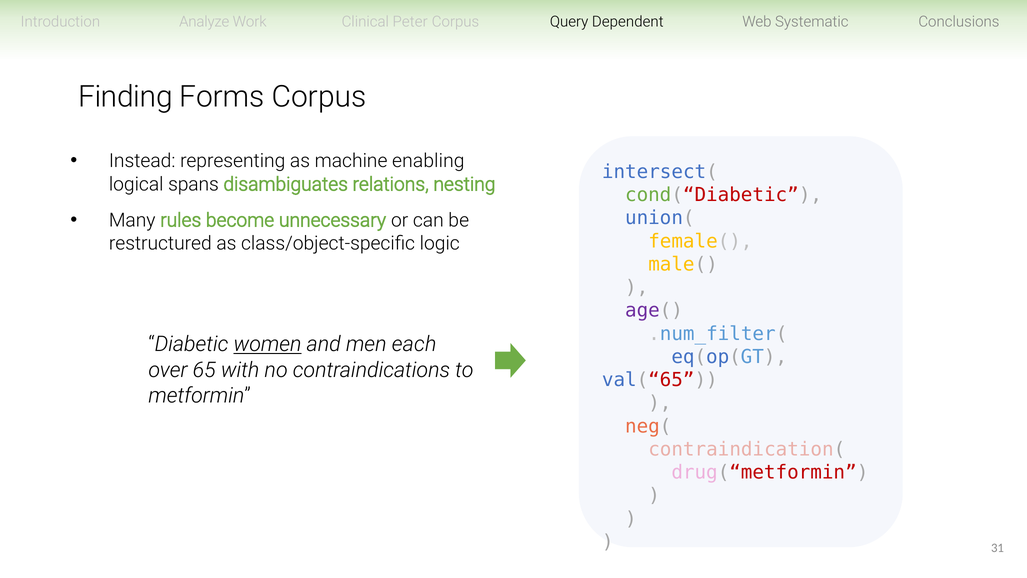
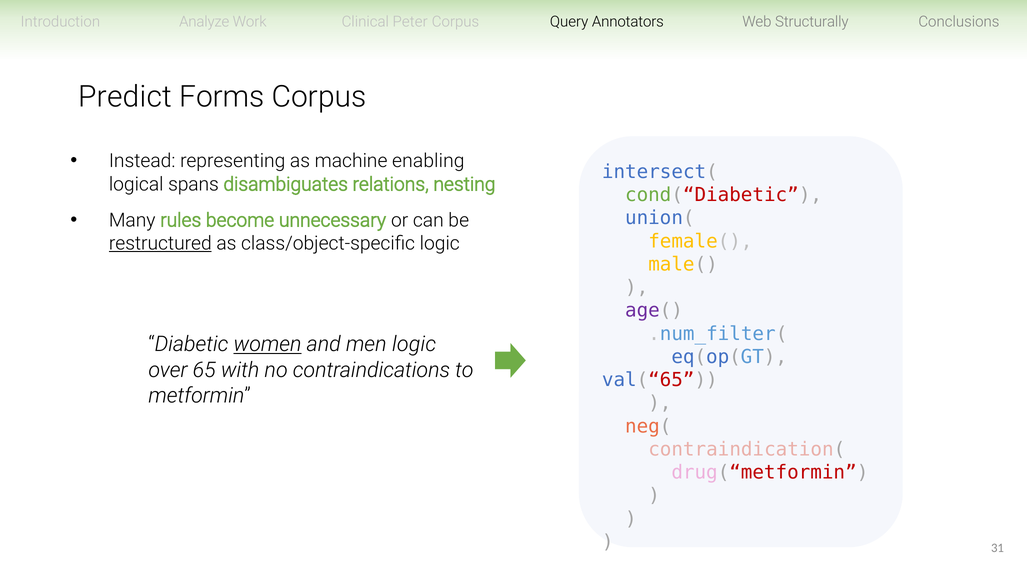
Dependent: Dependent -> Annotators
Systematic: Systematic -> Structurally
Finding: Finding -> Predict
restructured underline: none -> present
men each: each -> logic
